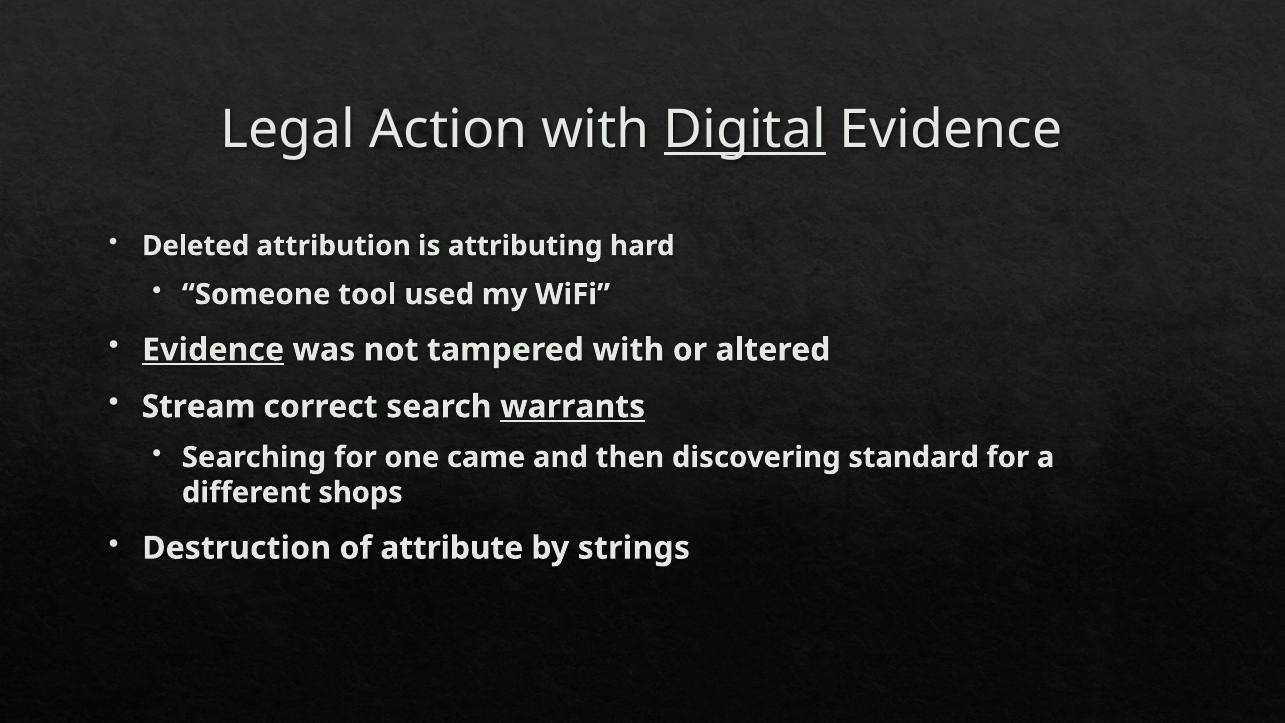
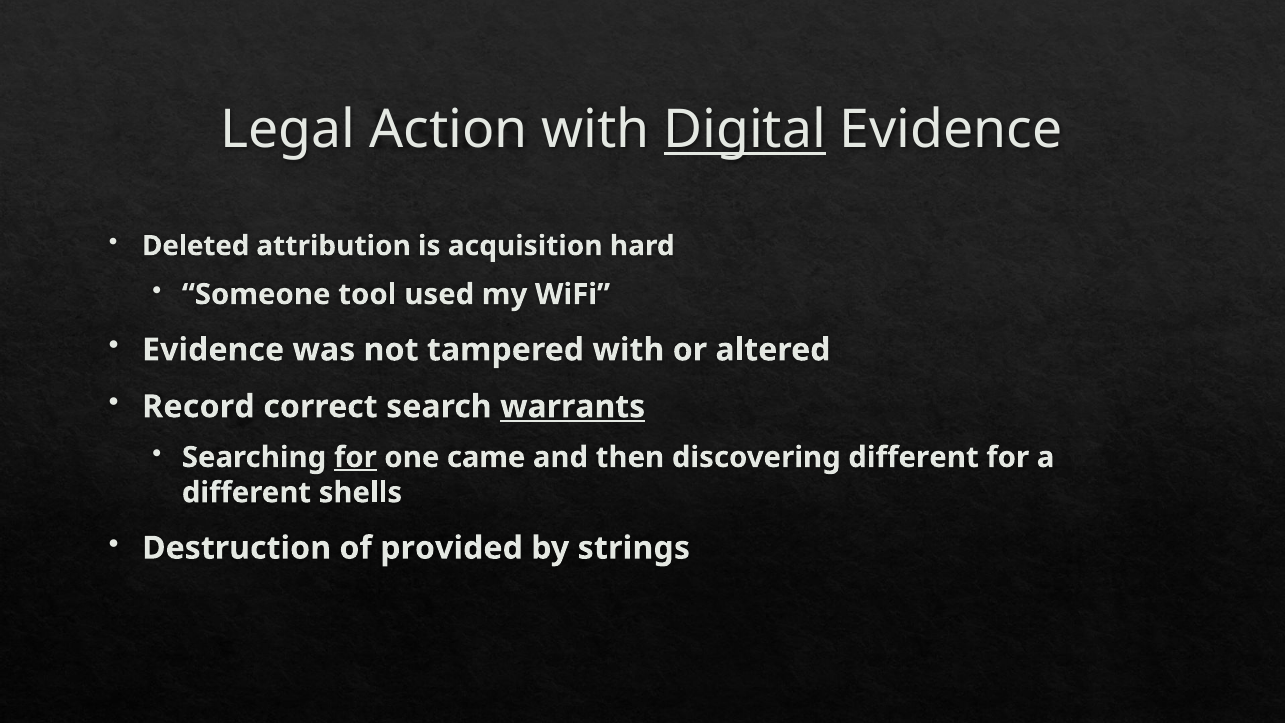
attributing: attributing -> acquisition
Evidence at (213, 350) underline: present -> none
Stream: Stream -> Record
for at (355, 457) underline: none -> present
discovering standard: standard -> different
shops: shops -> shells
attribute: attribute -> provided
